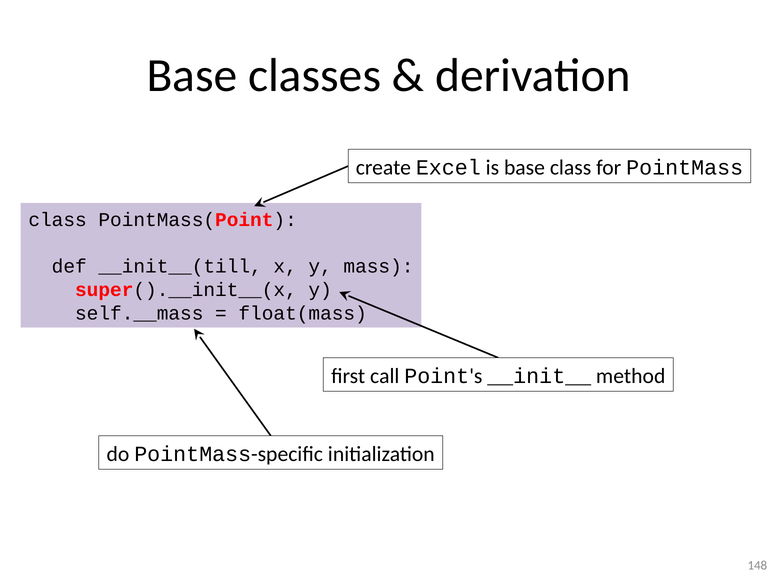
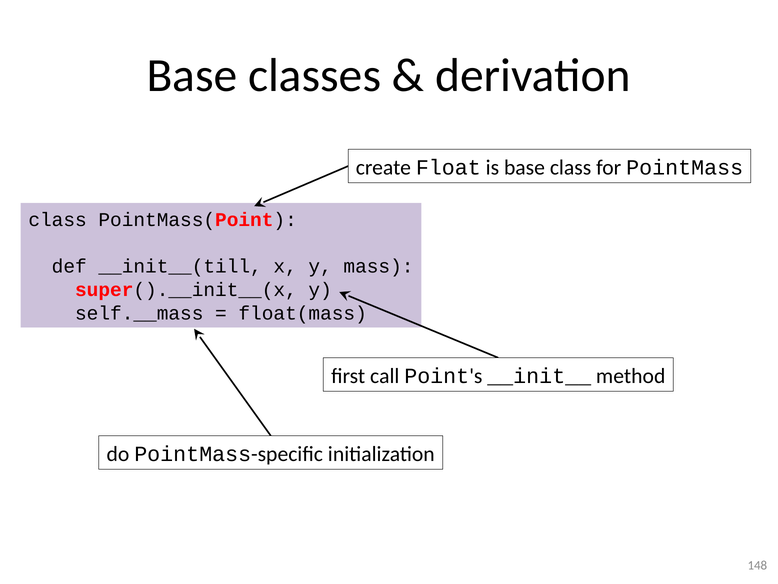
Excel: Excel -> Float
